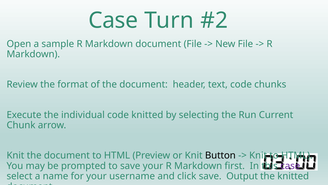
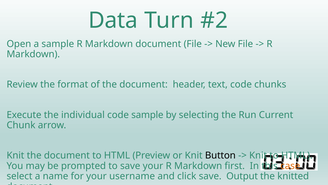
Case at (113, 20): Case -> Data
code knitted: knitted -> sample
case at (290, 165) colour: purple -> orange
